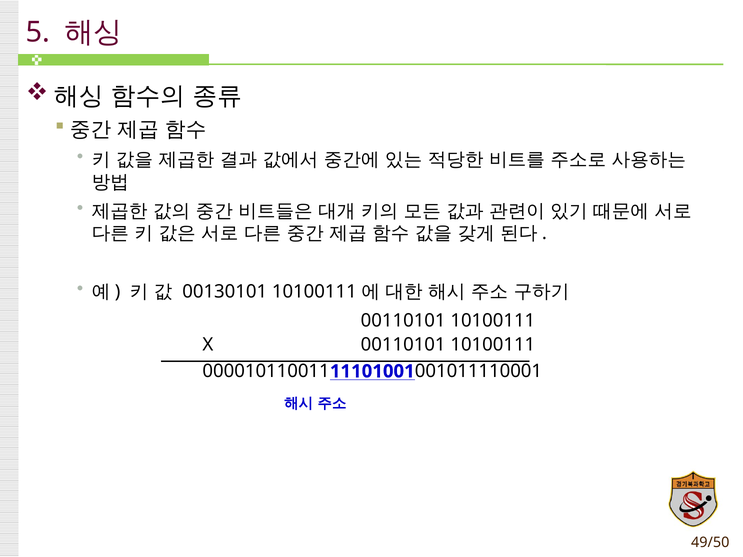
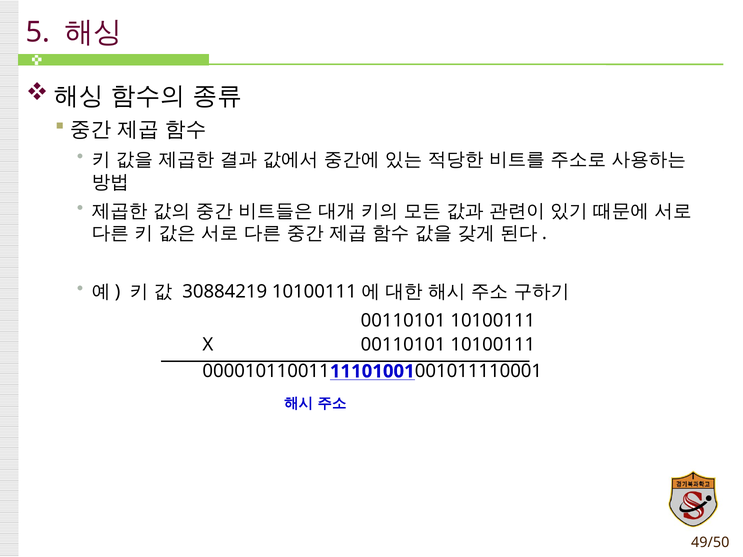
00130101: 00130101 -> 30884219
